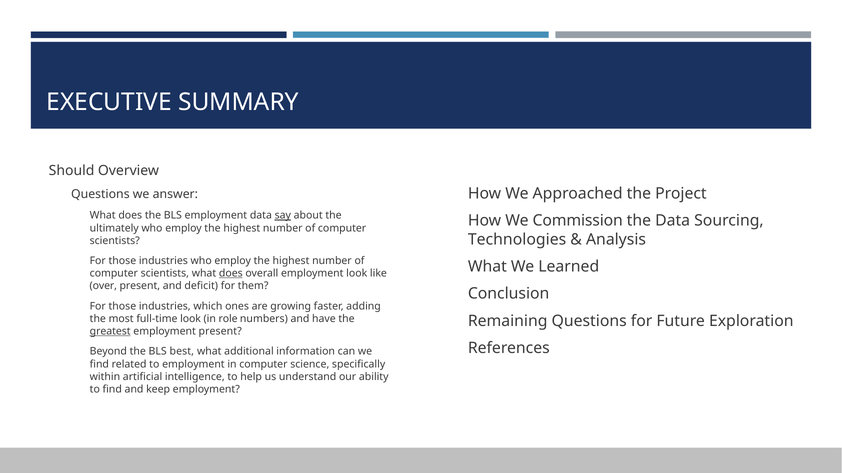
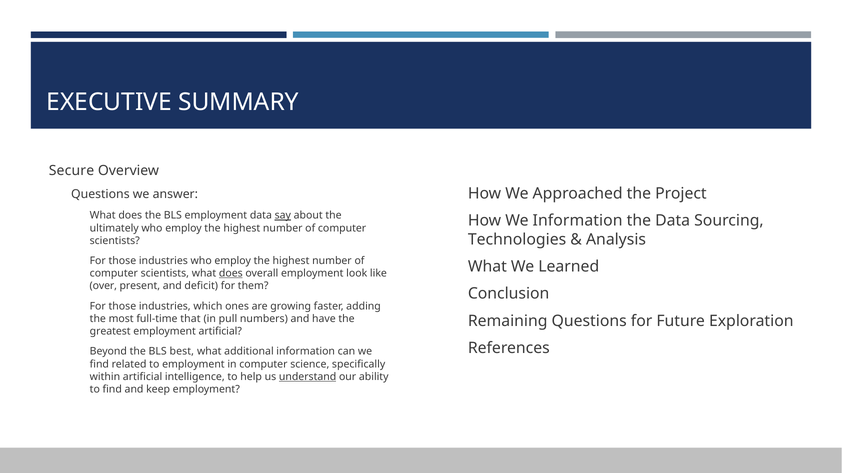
Should: Should -> Secure
We Commission: Commission -> Information
full-time look: look -> that
role: role -> pull
greatest underline: present -> none
employment present: present -> artificial
understand underline: none -> present
